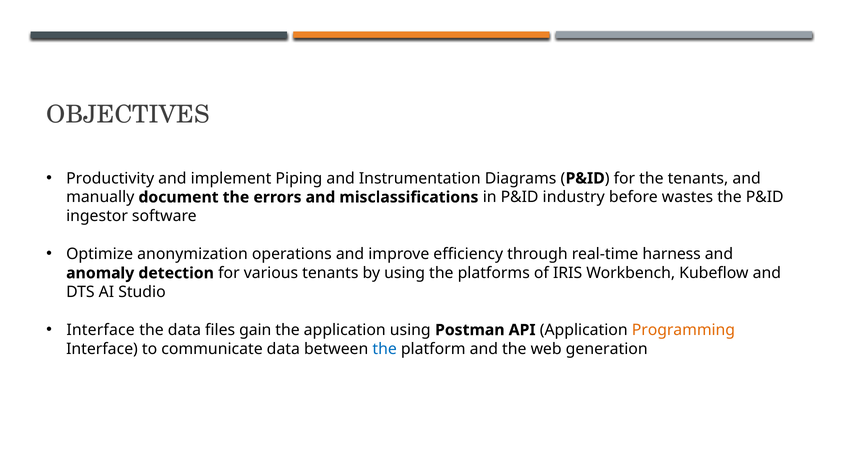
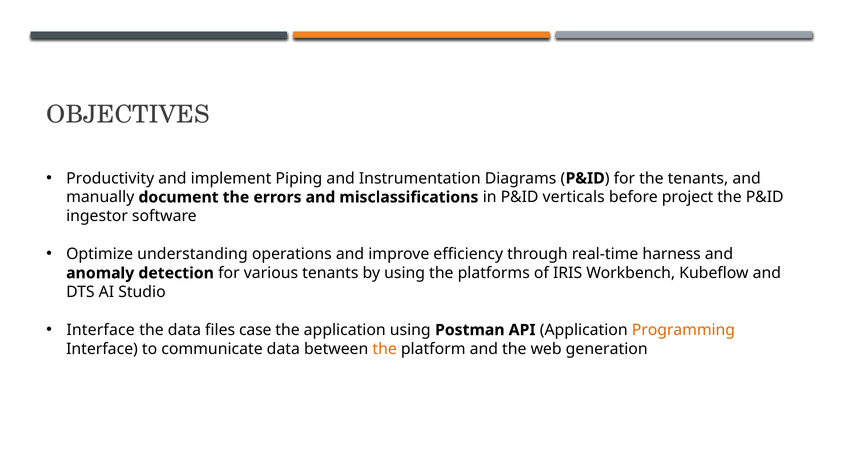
industry: industry -> verticals
wastes: wastes -> project
anonymization: anonymization -> understanding
gain: gain -> case
the at (385, 349) colour: blue -> orange
